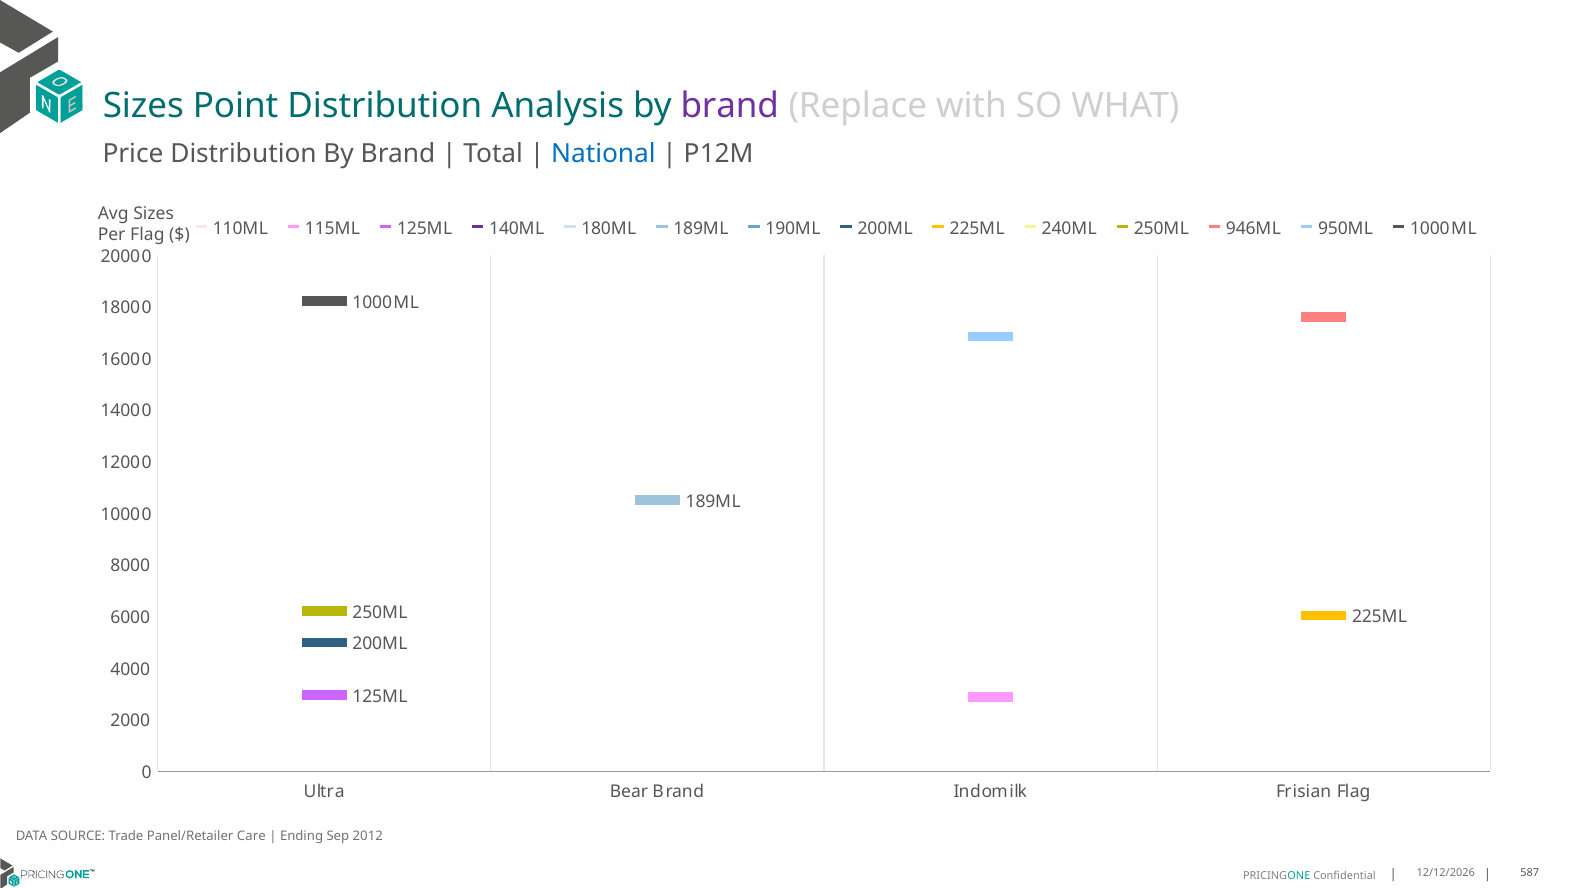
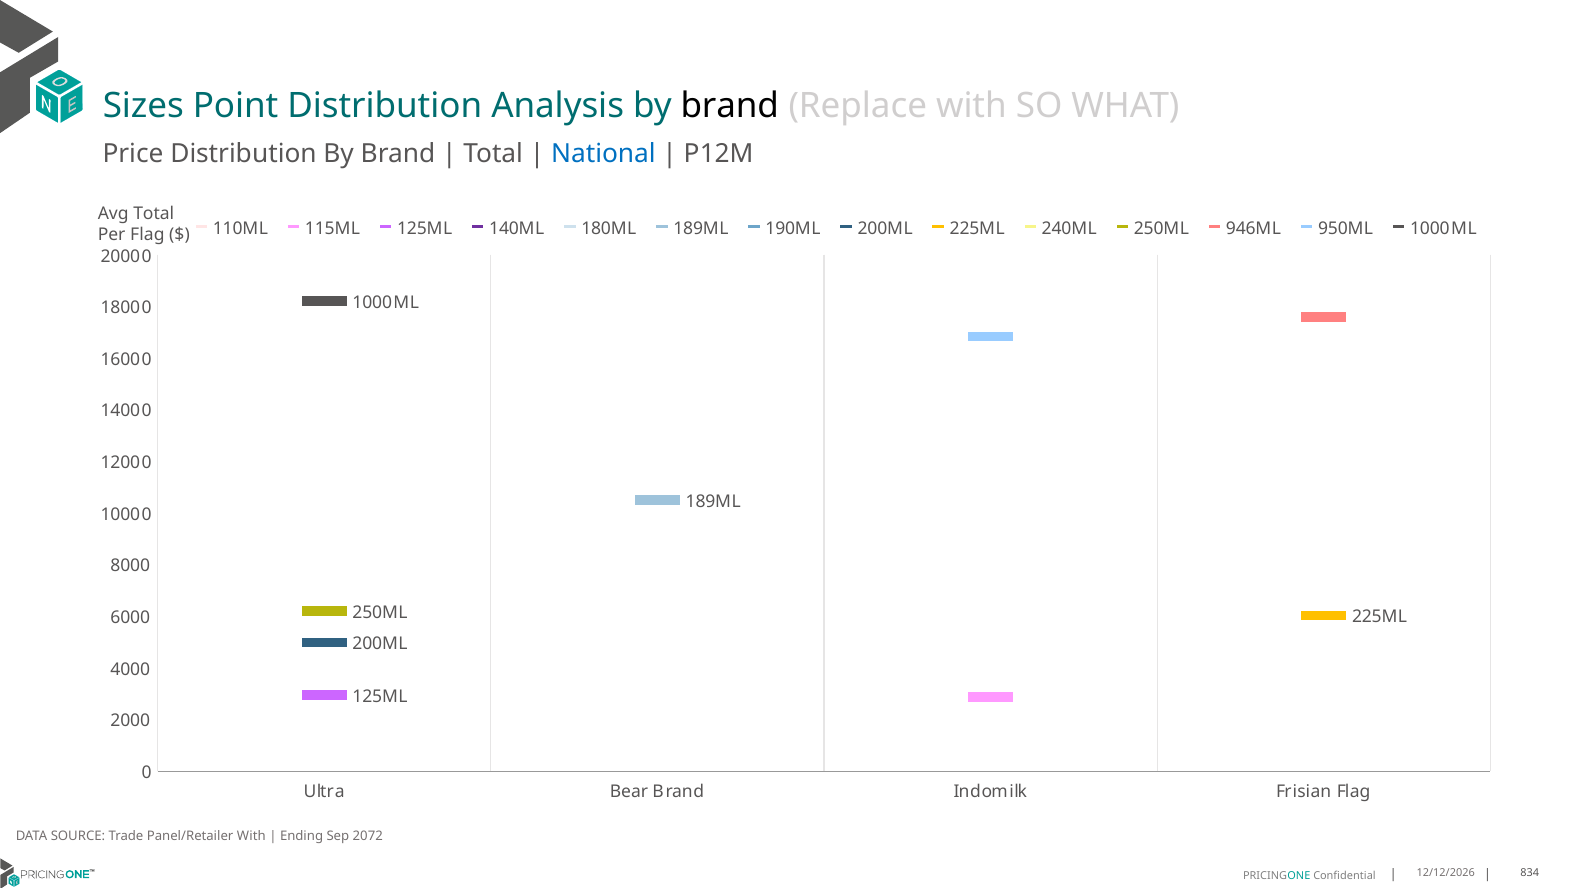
brand at (730, 106) colour: purple -> black
Avg Sizes: Sizes -> Total
Panel/Retailer Care: Care -> With
2012: 2012 -> 2072
587: 587 -> 834
